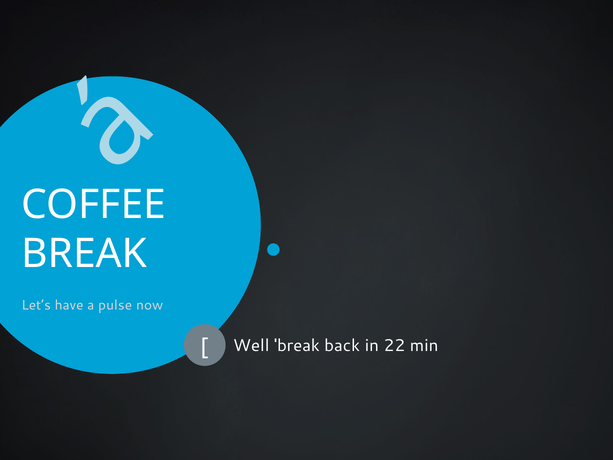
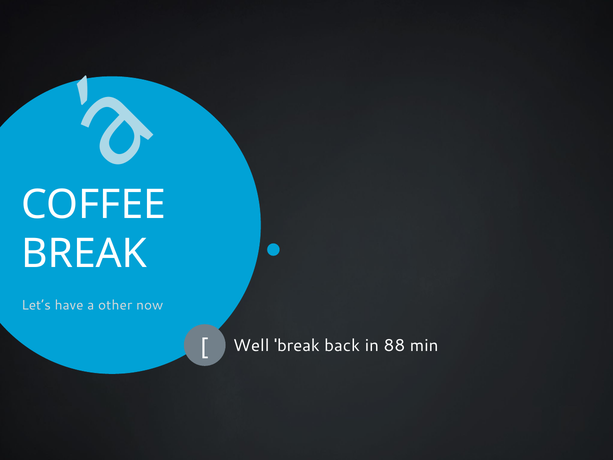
pulse: pulse -> other
22: 22 -> 88
